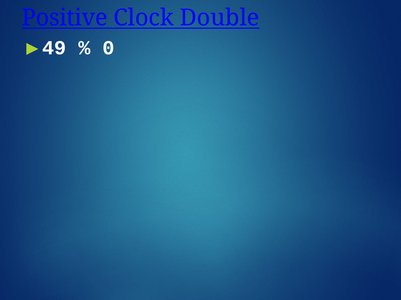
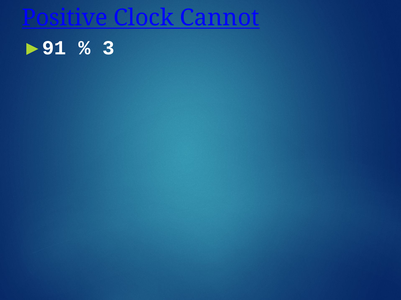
Double: Double -> Cannot
49: 49 -> 91
0: 0 -> 3
